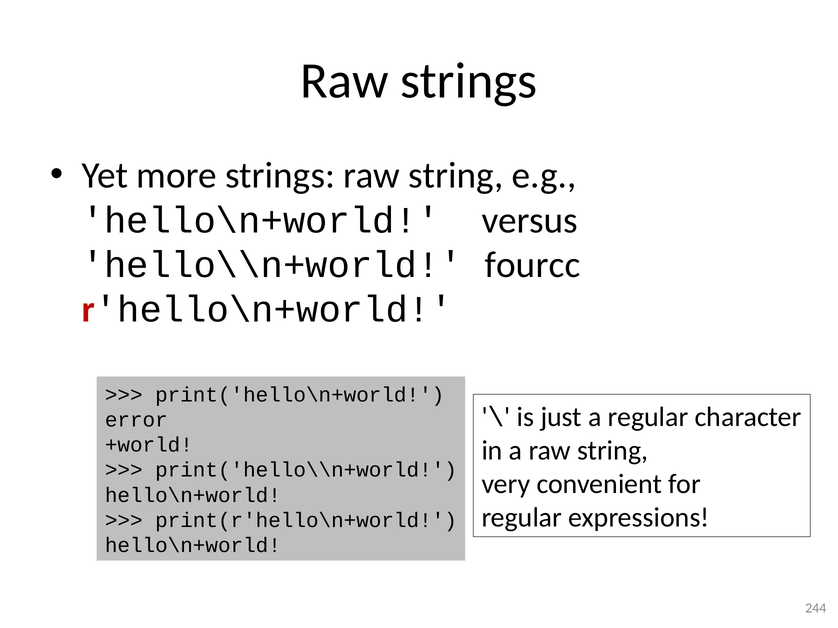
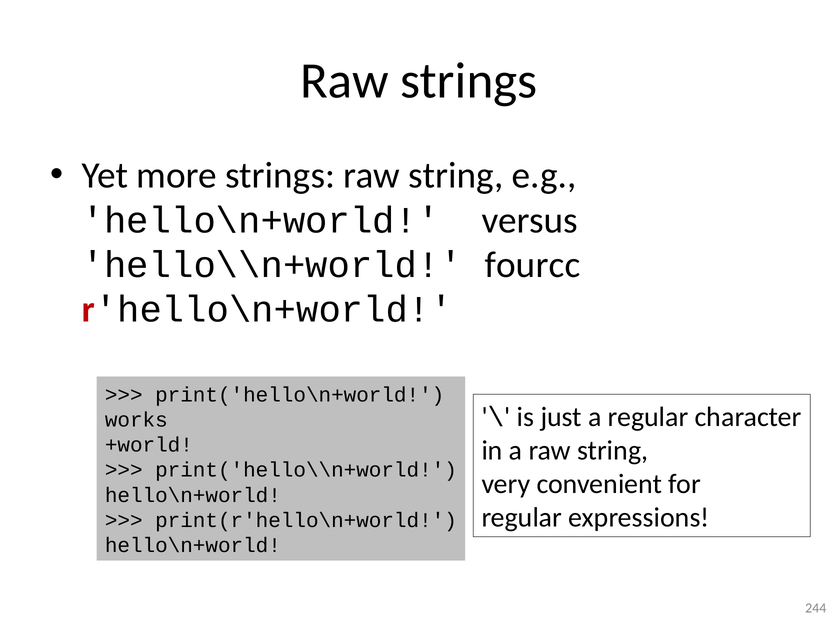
error: error -> works
